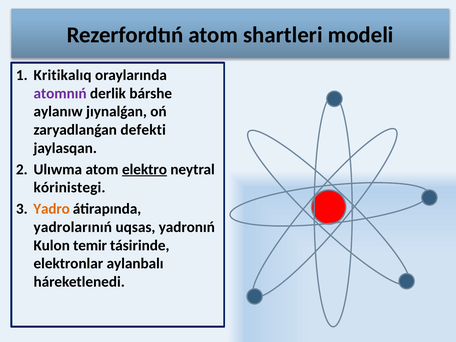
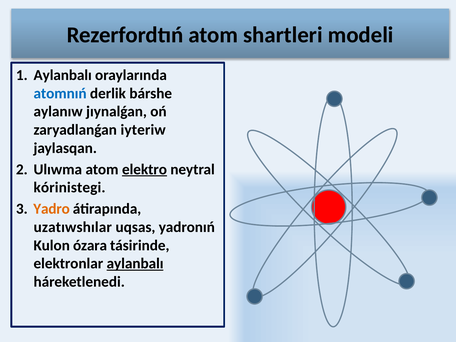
Kritikalıq at (63, 75): Kritikalıq -> Aylanbalı
atomnıń colour: purple -> blue
defekti: defekti -> iyteriw
yadrolarınıń: yadrolarınıń -> uzatıwshılar
temir: temir -> ózara
aylanbalı at (135, 264) underline: none -> present
